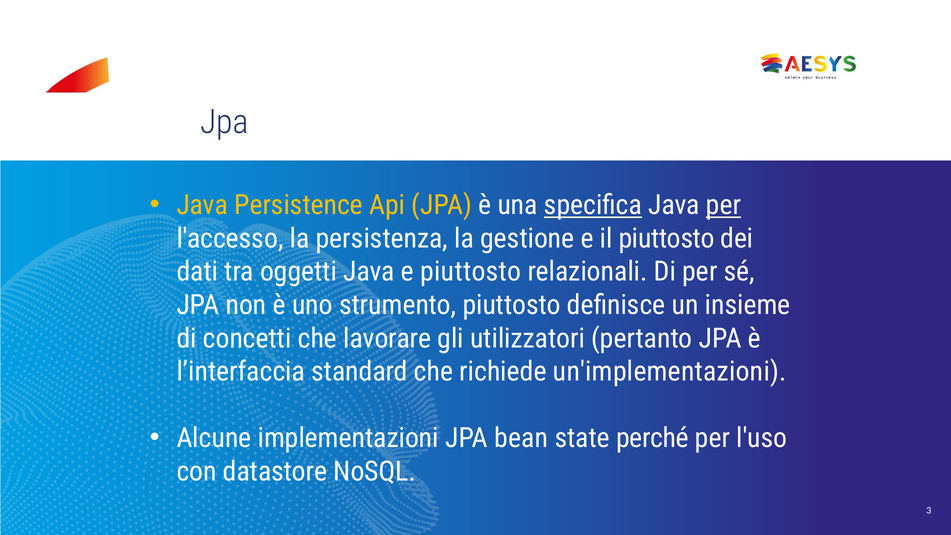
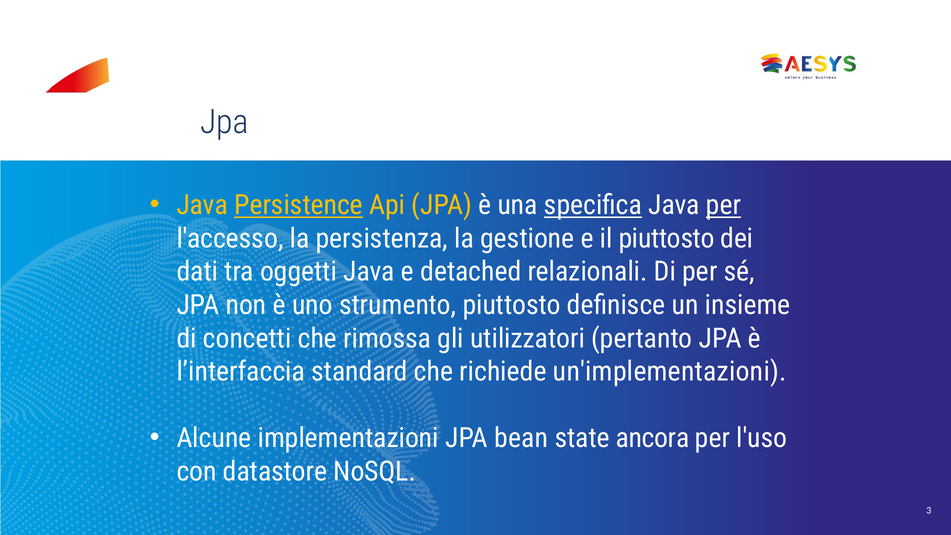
Persistence underline: none -> present
e piuttosto: piuttosto -> detached
lavorare: lavorare -> rimossa
perché: perché -> ancora
